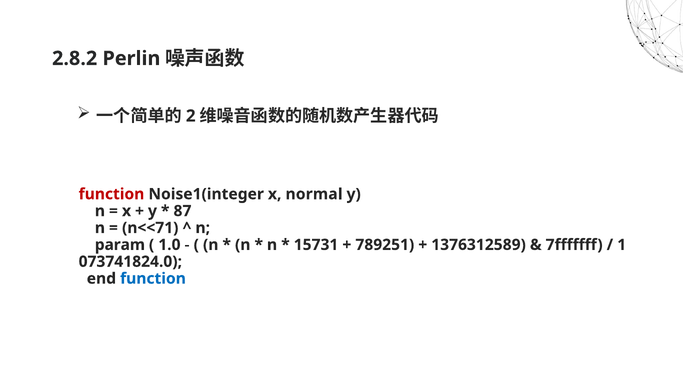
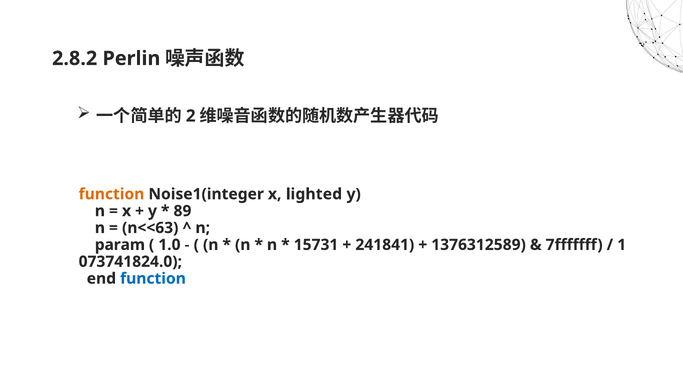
function at (111, 194) colour: red -> orange
normal: normal -> lighted
87: 87 -> 89
n<<71: n<<71 -> n<<63
789251: 789251 -> 241841
